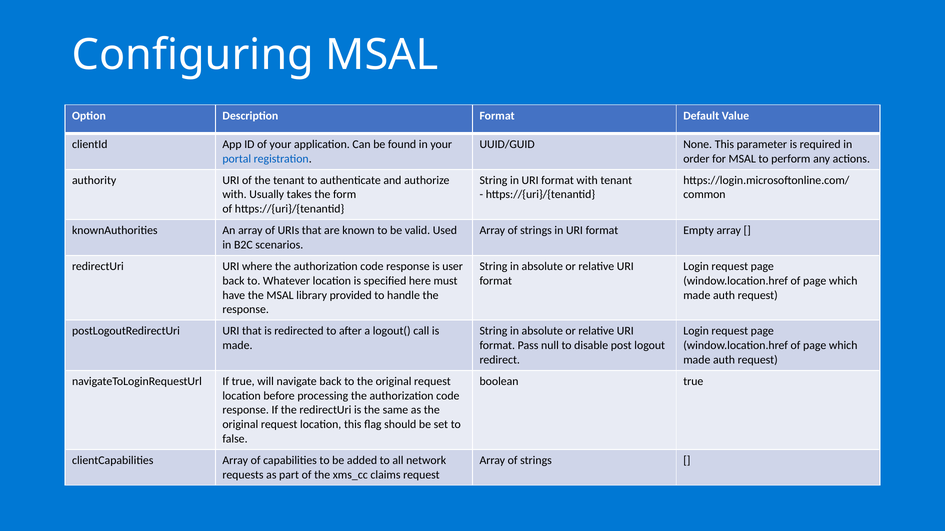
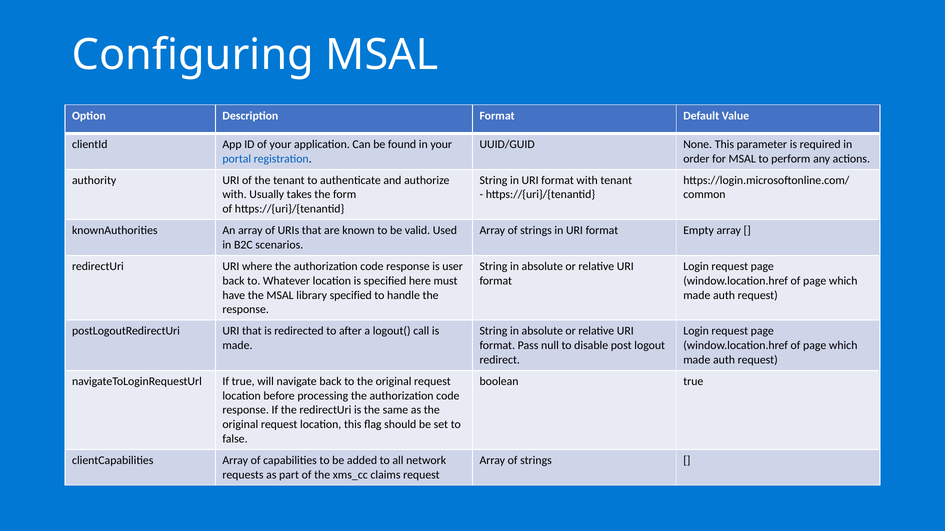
library provided: provided -> specified
